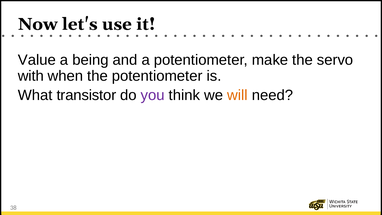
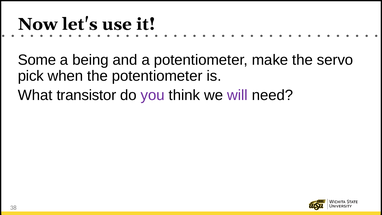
Value: Value -> Some
with: with -> pick
will colour: orange -> purple
